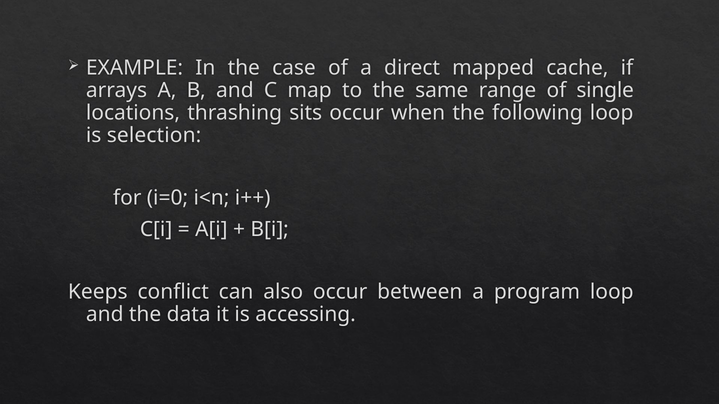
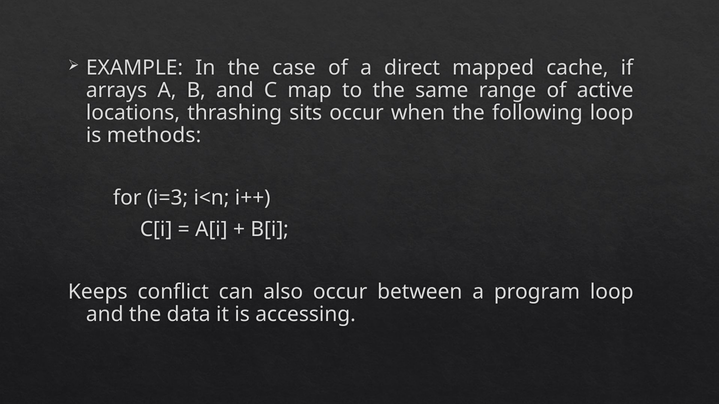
single: single -> active
selection: selection -> methods
i=0: i=0 -> i=3
